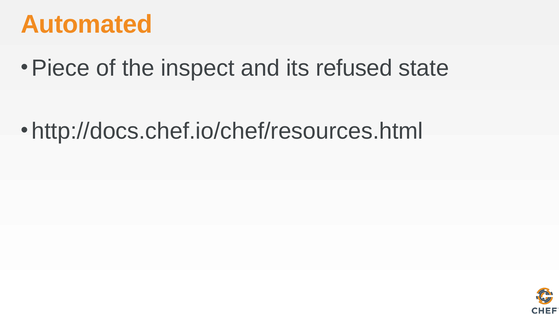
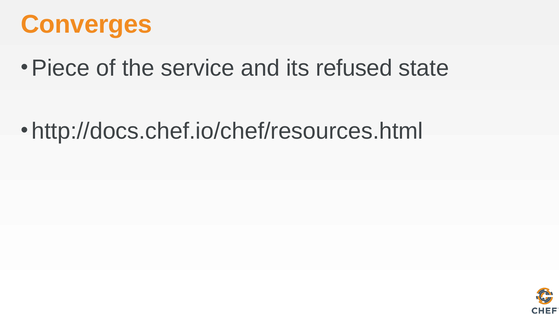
Automated: Automated -> Converges
inspect: inspect -> service
